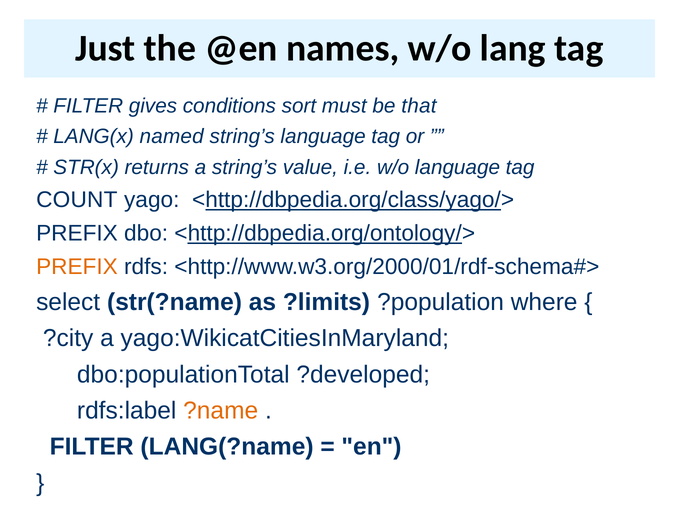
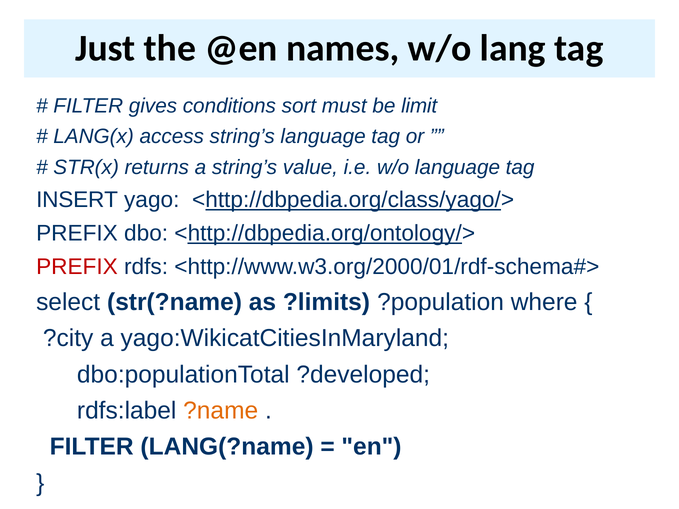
that: that -> limit
named: named -> access
COUNT: COUNT -> INSERT
PREFIX at (77, 267) colour: orange -> red
